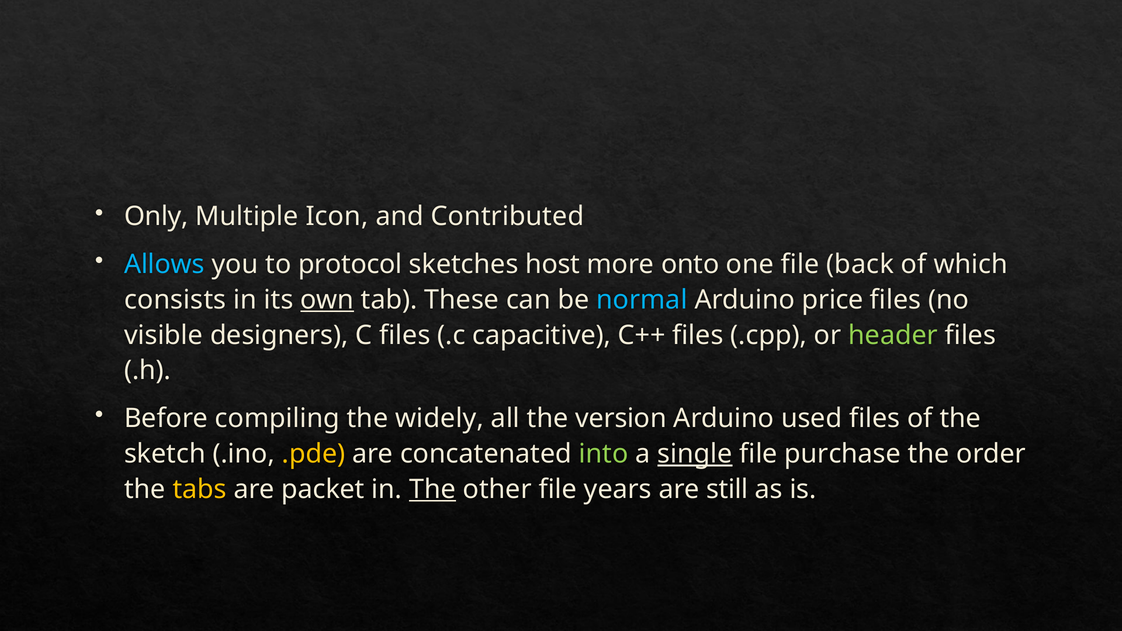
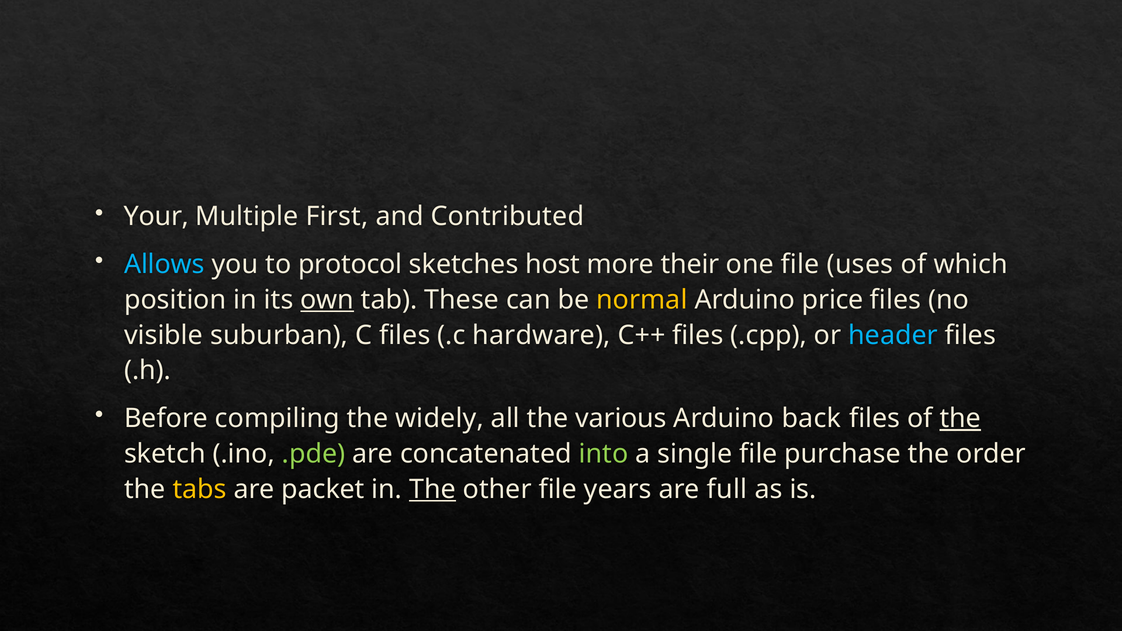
Only: Only -> Your
Icon: Icon -> First
onto: onto -> their
back: back -> uses
consists: consists -> position
normal colour: light blue -> yellow
designers: designers -> suburban
capacitive: capacitive -> hardware
header colour: light green -> light blue
version: version -> various
used: used -> back
the at (960, 419) underline: none -> present
.pde colour: yellow -> light green
single underline: present -> none
still: still -> full
